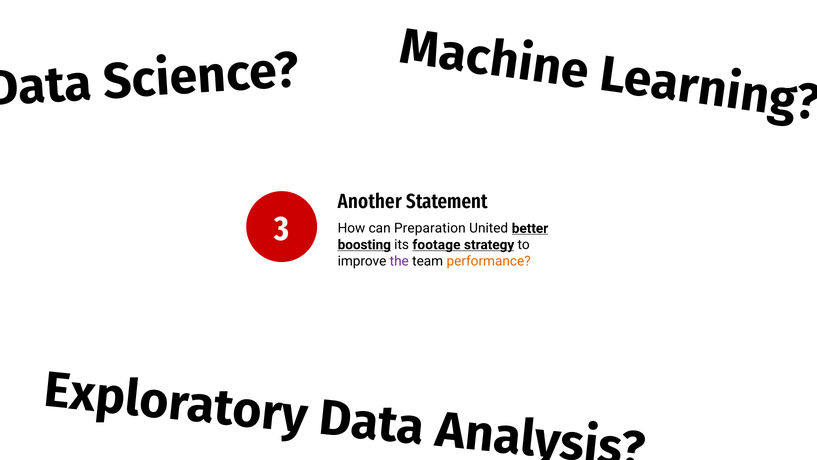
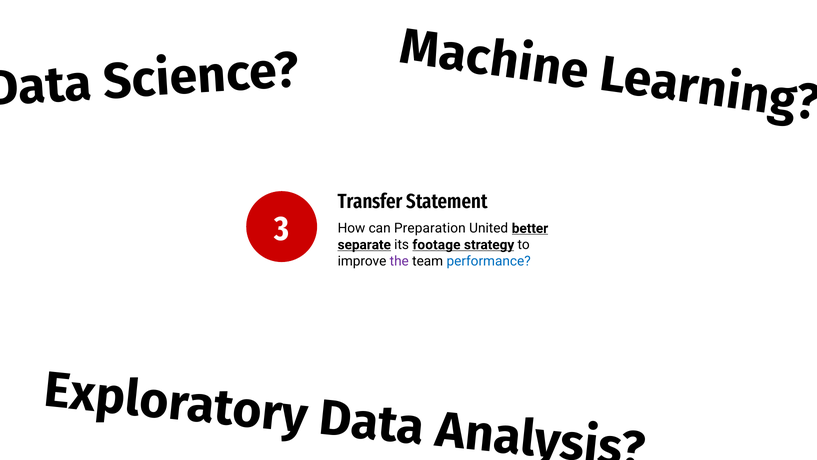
Another: Another -> Transfer
boosting: boosting -> separate
performance colour: orange -> blue
